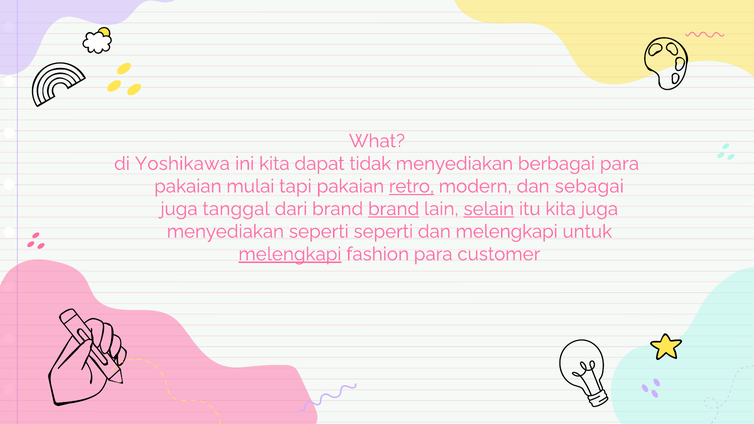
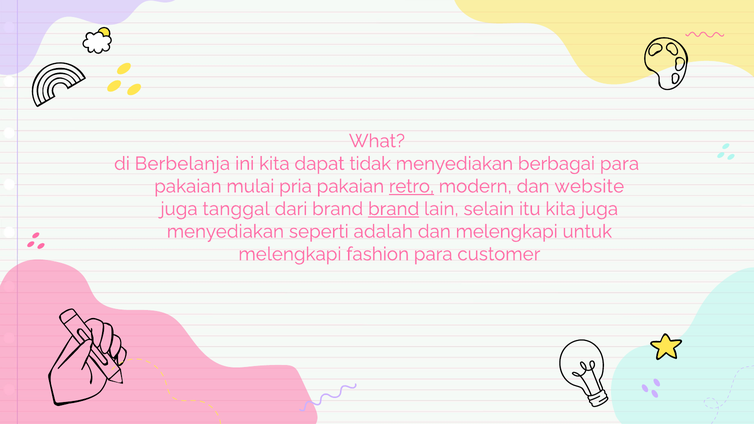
Yoshikawa: Yoshikawa -> Berbelanja
tapi: tapi -> pria
sebagai: sebagai -> website
selain underline: present -> none
seperti seperti: seperti -> adalah
melengkapi at (290, 254) underline: present -> none
